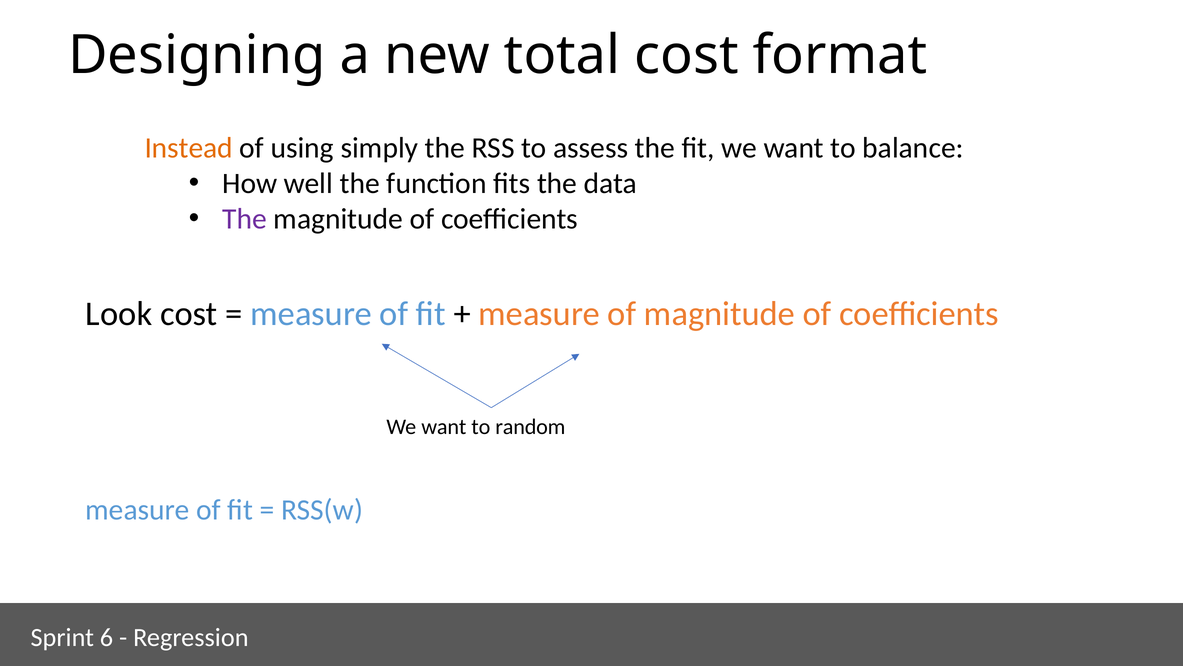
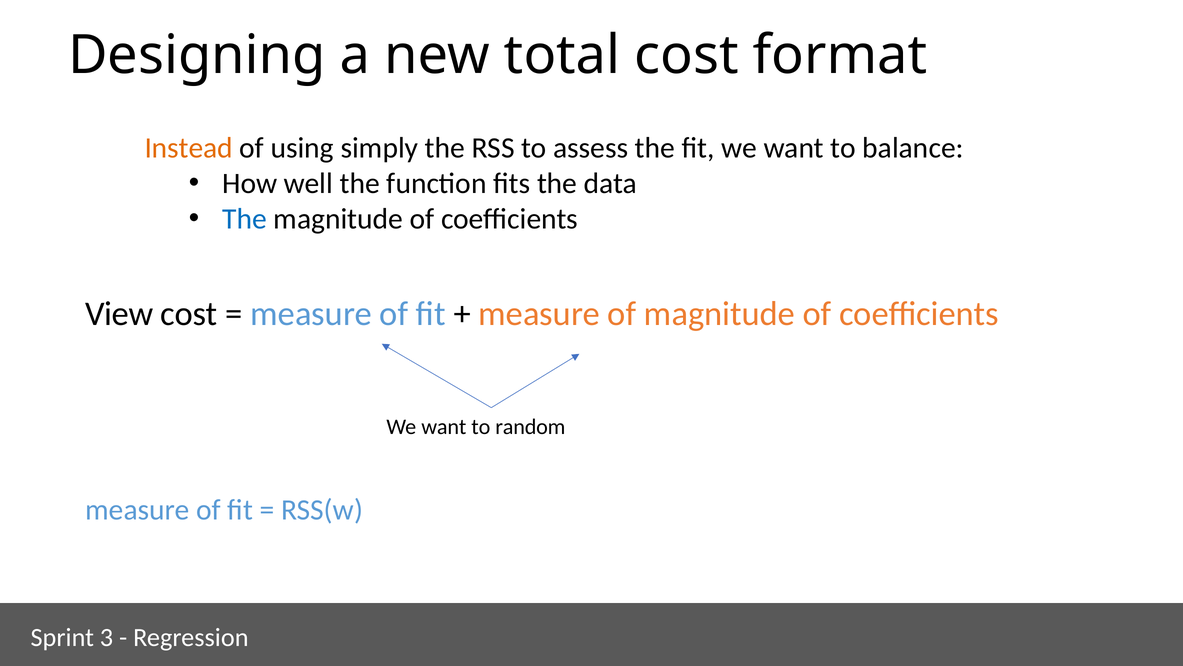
The at (244, 219) colour: purple -> blue
Look: Look -> View
6: 6 -> 3
